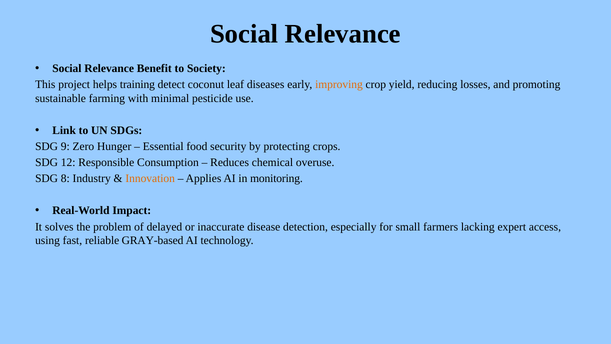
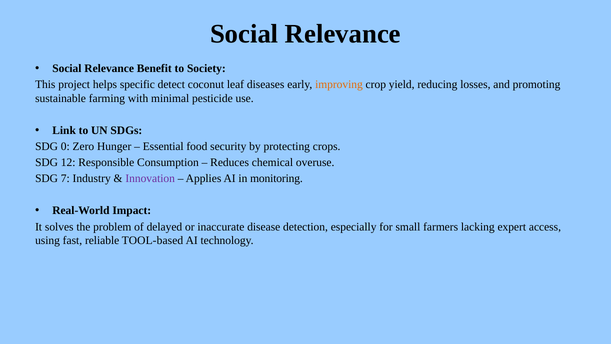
training: training -> specific
9: 9 -> 0
8: 8 -> 7
Innovation colour: orange -> purple
GRAY-based: GRAY-based -> TOOL-based
